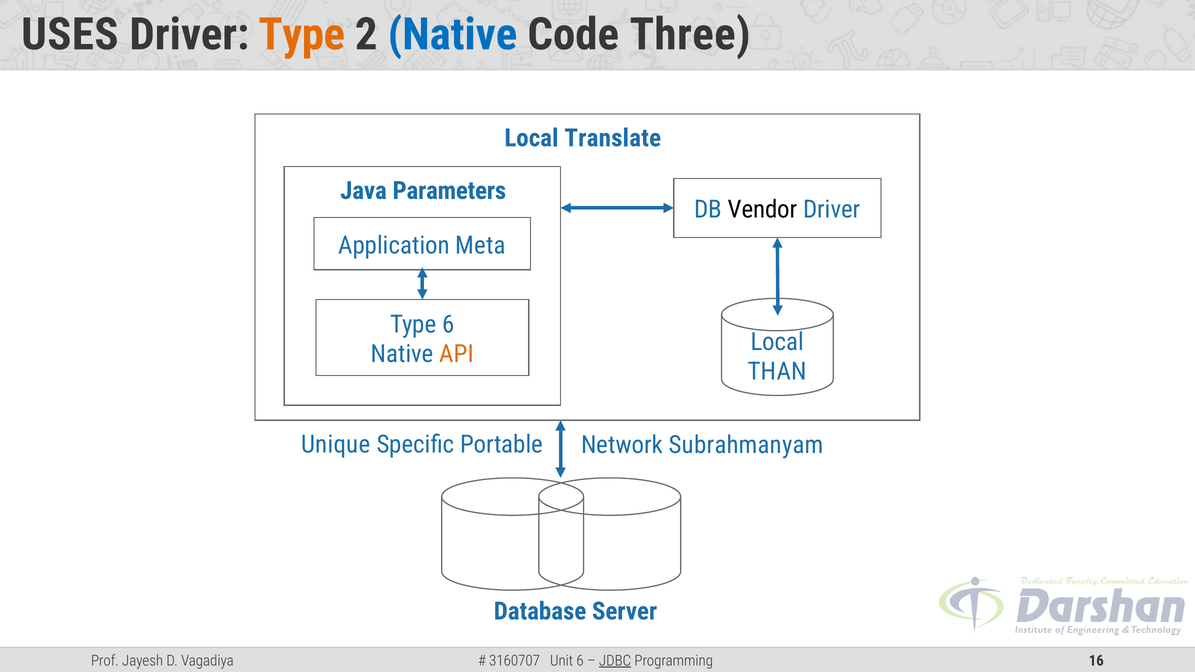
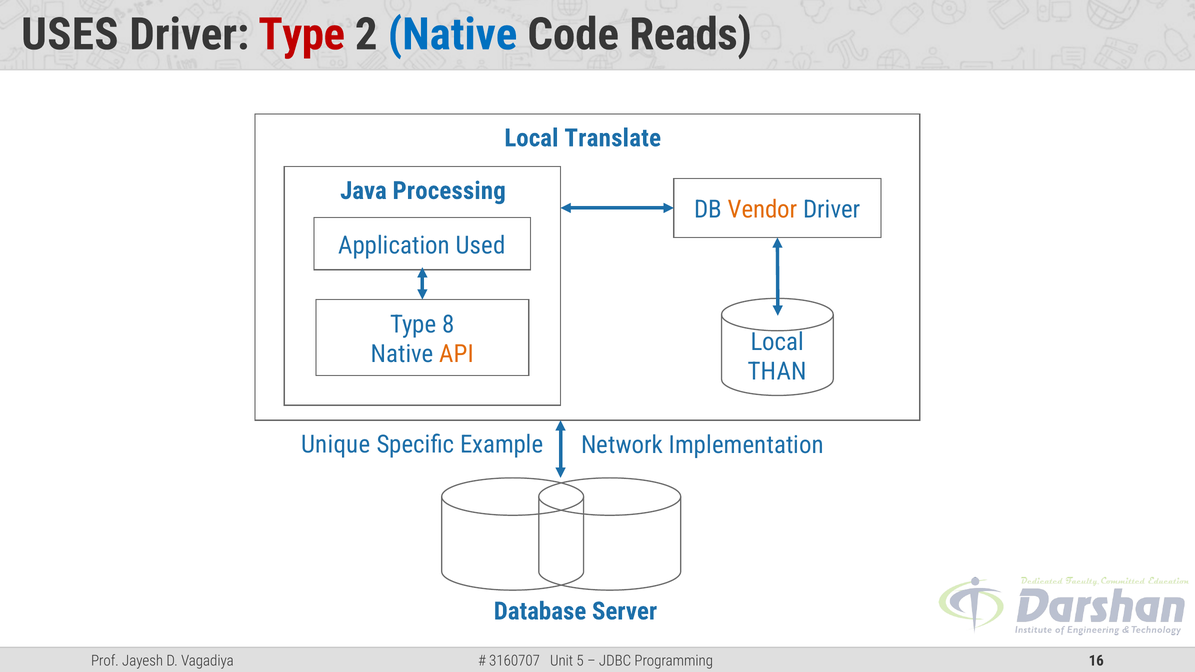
Type at (302, 35) colour: orange -> red
Three: Three -> Reads
Parameters: Parameters -> Processing
Vendor colour: black -> orange
Meta: Meta -> Used
Type 6: 6 -> 8
Portable: Portable -> Example
Subrahmanyam: Subrahmanyam -> Implementation
6 at (580, 661): 6 -> 5
JDBC underline: present -> none
